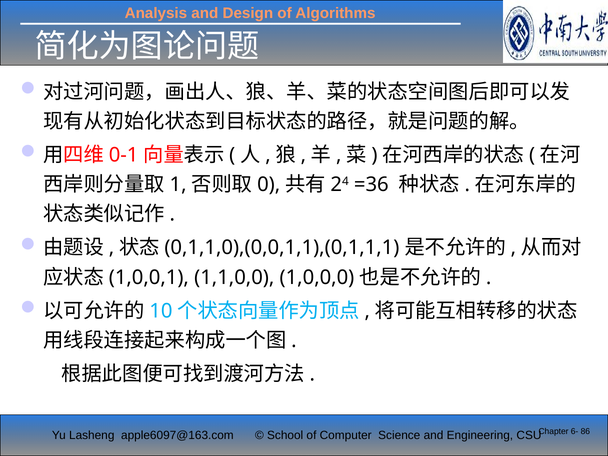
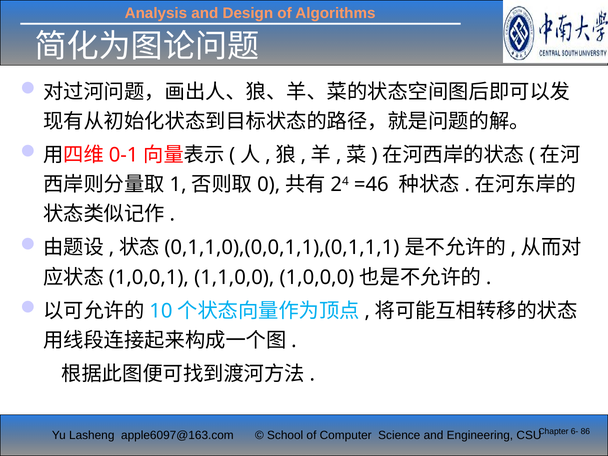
=36: =36 -> =46
